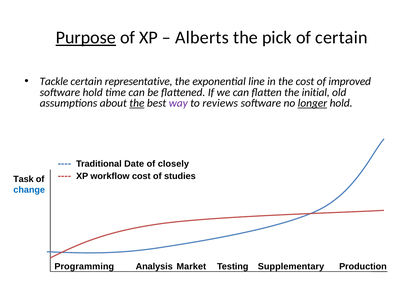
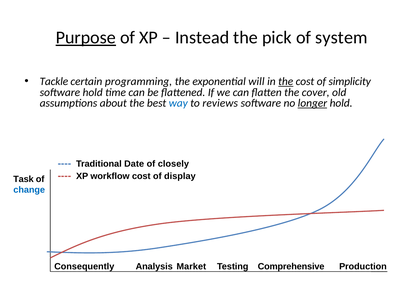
Alberts: Alberts -> Instead
of certain: certain -> system
representative: representative -> programming
line: line -> will
the at (286, 82) underline: none -> present
improved: improved -> simplicity
initial: initial -> cover
the at (137, 103) underline: present -> none
way colour: purple -> blue
studies: studies -> display
Programming: Programming -> Consequently
Supplementary: Supplementary -> Comprehensive
